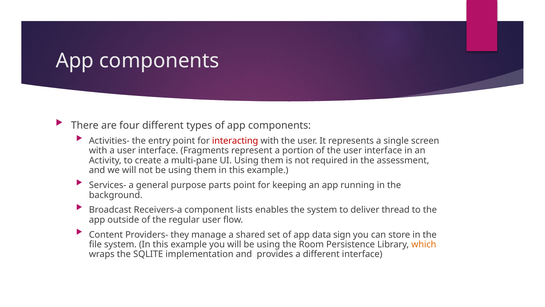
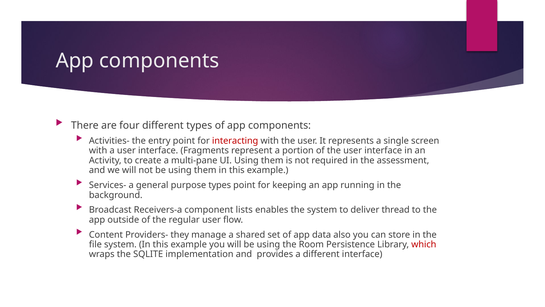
purpose parts: parts -> types
sign: sign -> also
which colour: orange -> red
